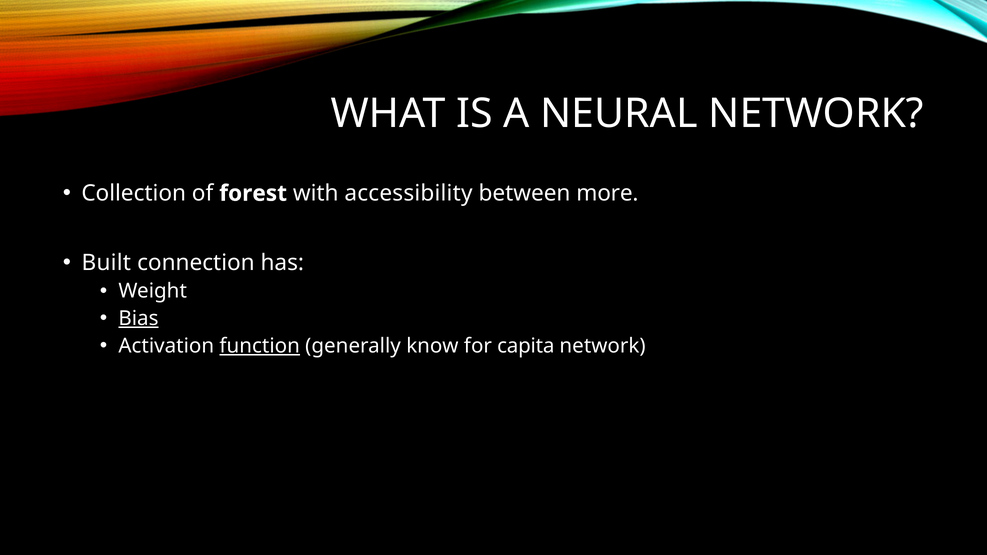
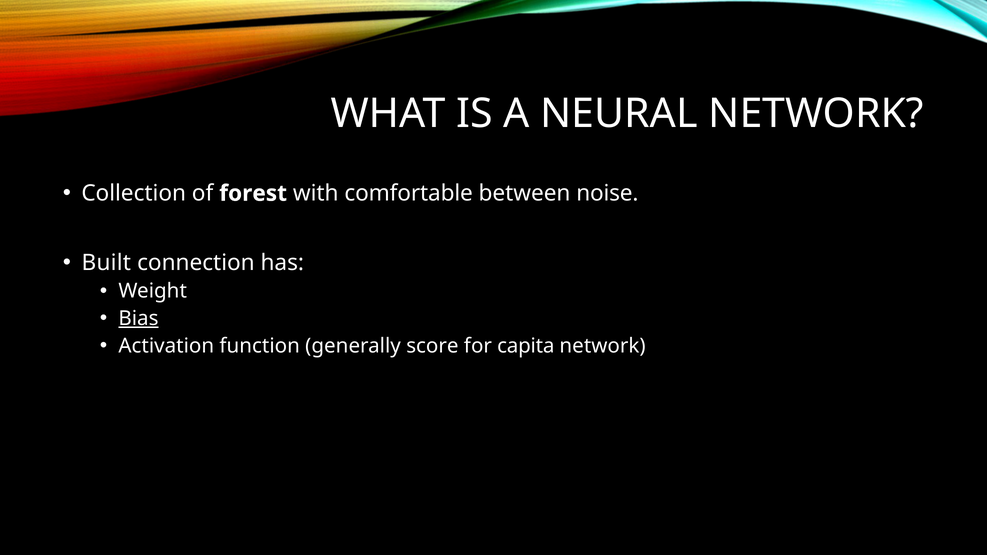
accessibility: accessibility -> comfortable
more: more -> noise
function underline: present -> none
know: know -> score
